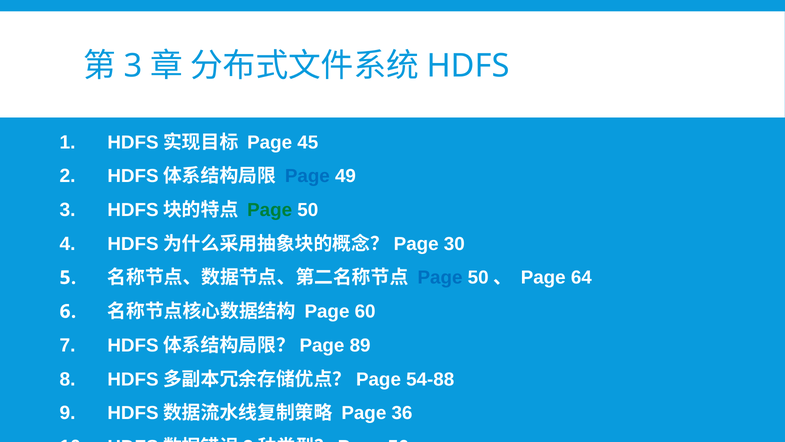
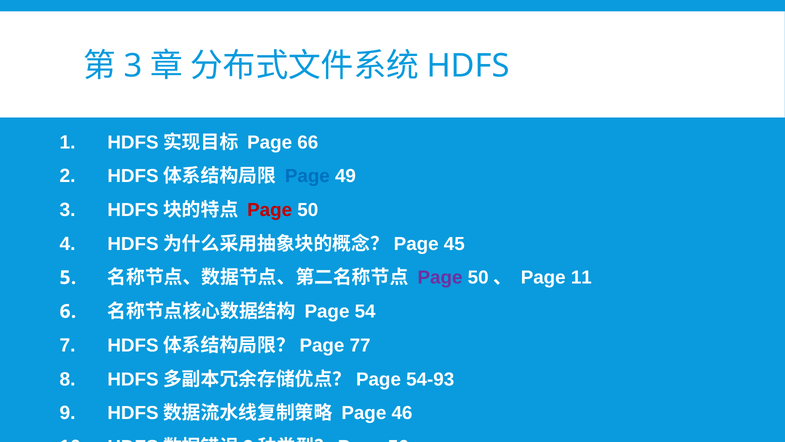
45: 45 -> 66
Page at (270, 210) colour: green -> red
30: 30 -> 45
Page at (440, 278) colour: blue -> purple
64: 64 -> 11
60: 60 -> 54
89: 89 -> 77
54-88: 54-88 -> 54-93
36: 36 -> 46
